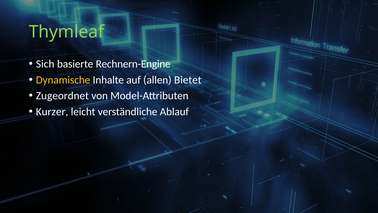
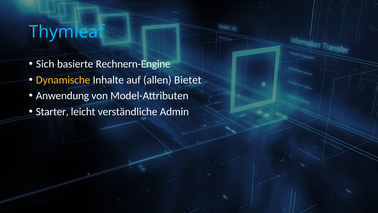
Thymleaf colour: light green -> light blue
Zugeordnet: Zugeordnet -> Anwendung
Kurzer: Kurzer -> Starter
Ablauf: Ablauf -> Admin
